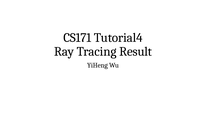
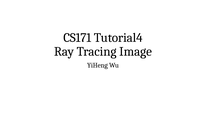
Result: Result -> Image
